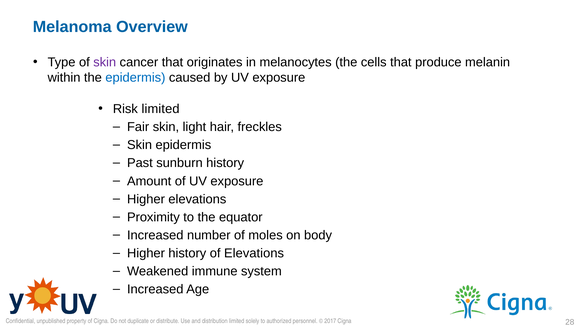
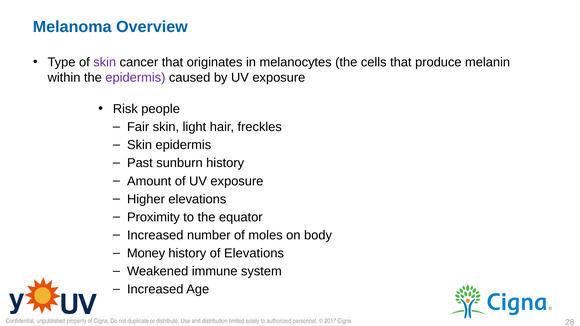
epidermis at (135, 78) colour: blue -> purple
Risk limited: limited -> people
Higher at (146, 253): Higher -> Money
